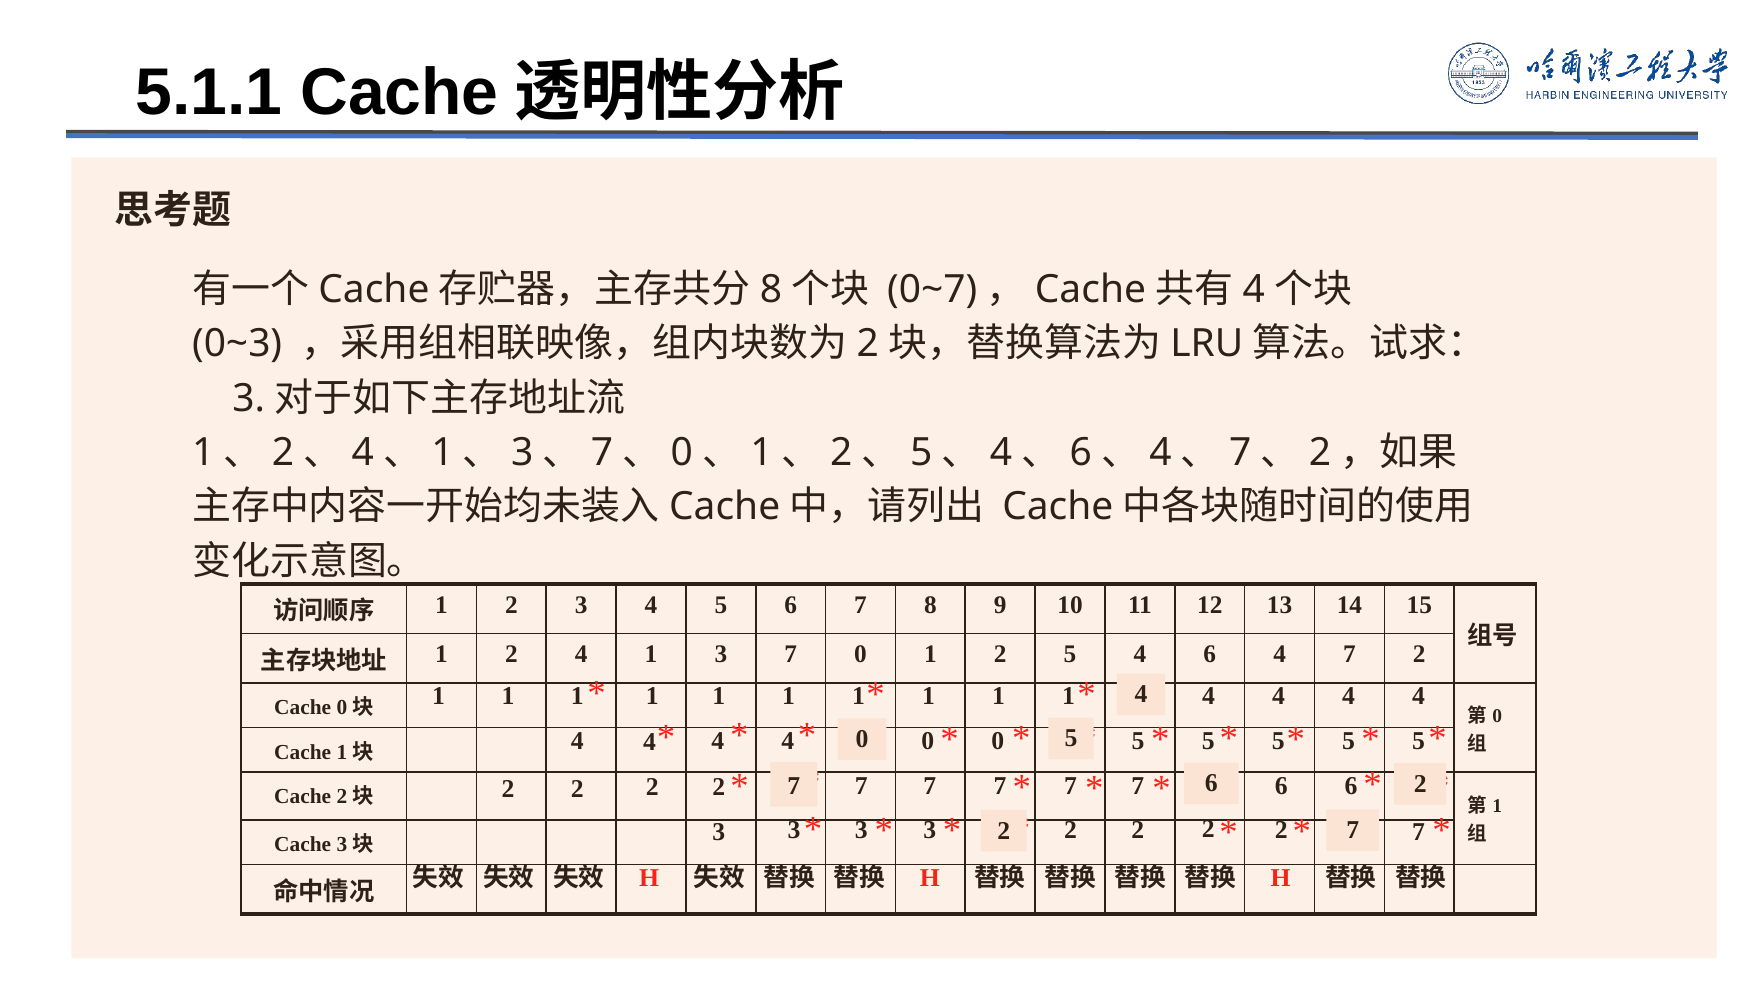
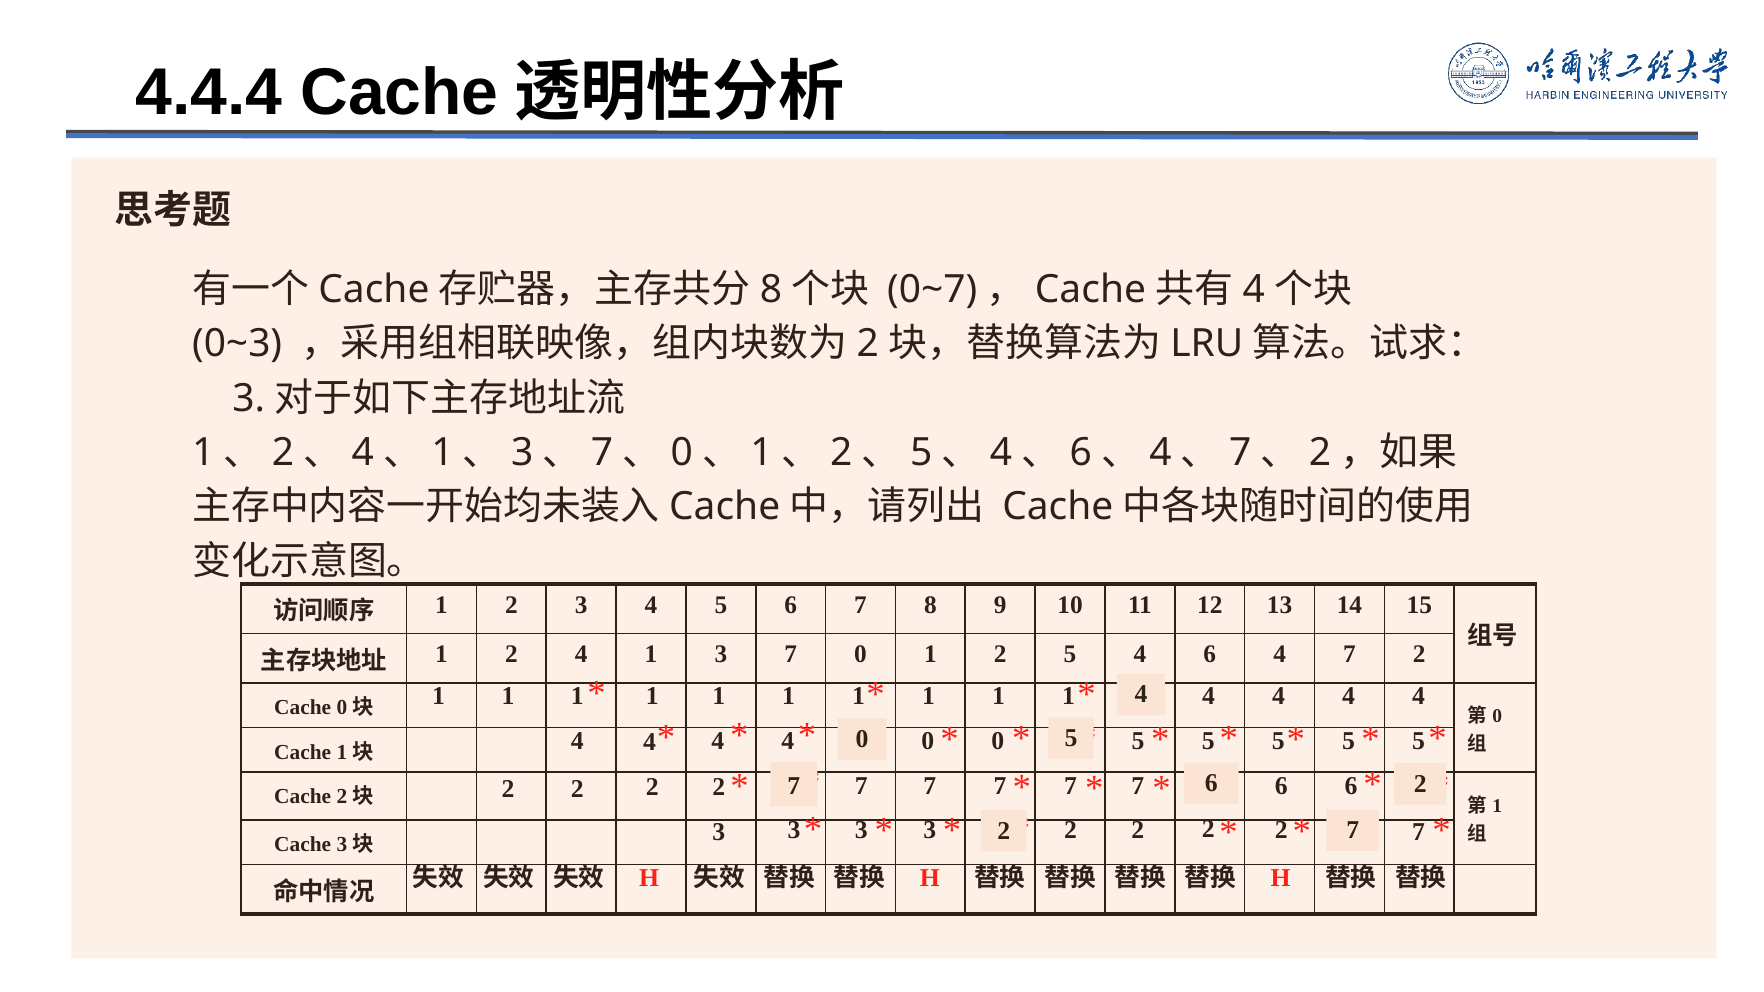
5.1.1: 5.1.1 -> 4.4.4
